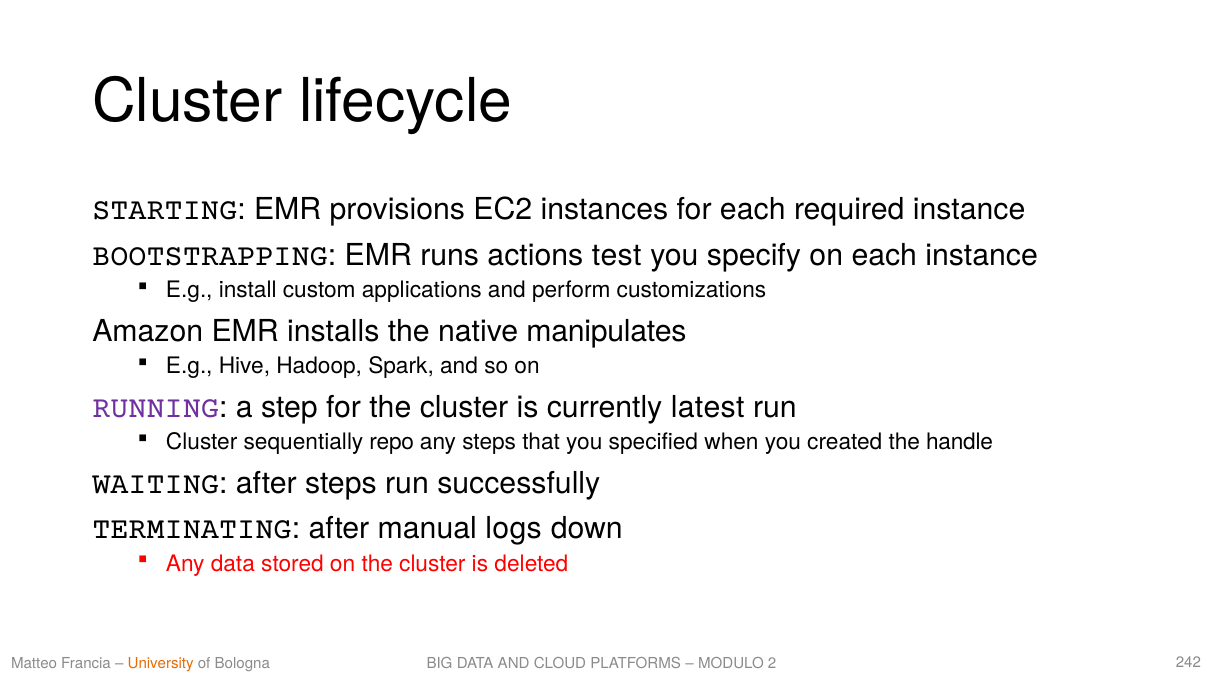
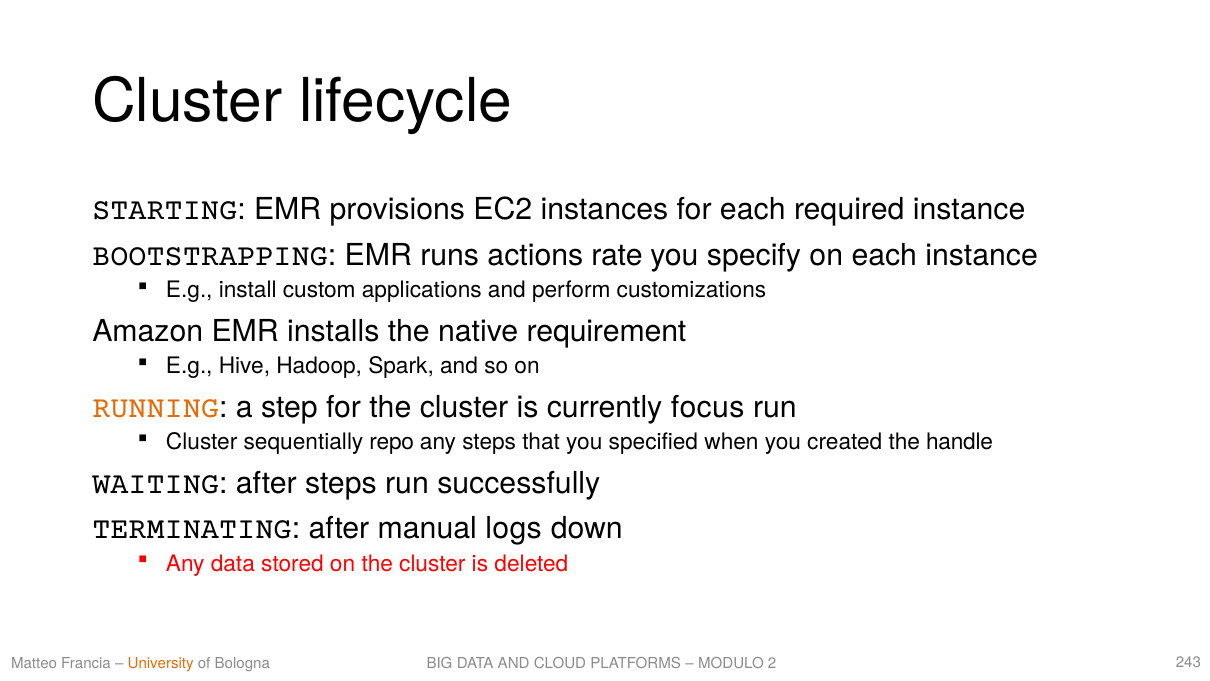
test: test -> rate
manipulates: manipulates -> requirement
RUNNING colour: purple -> orange
latest: latest -> focus
242: 242 -> 243
